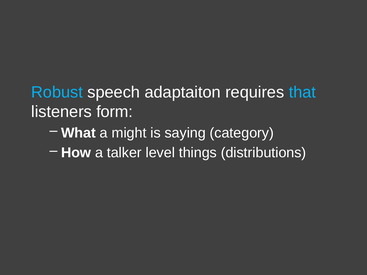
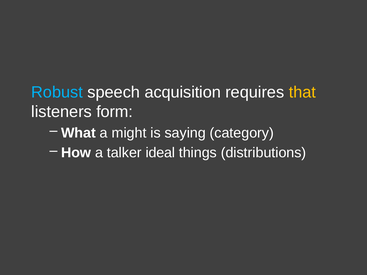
adaptaiton: adaptaiton -> acquisition
that colour: light blue -> yellow
level: level -> ideal
